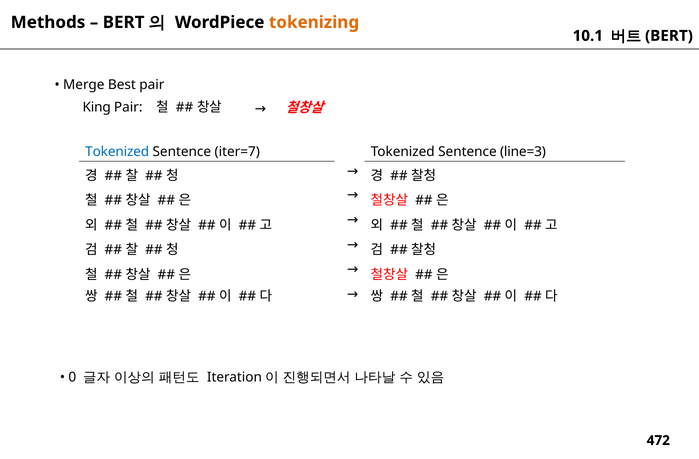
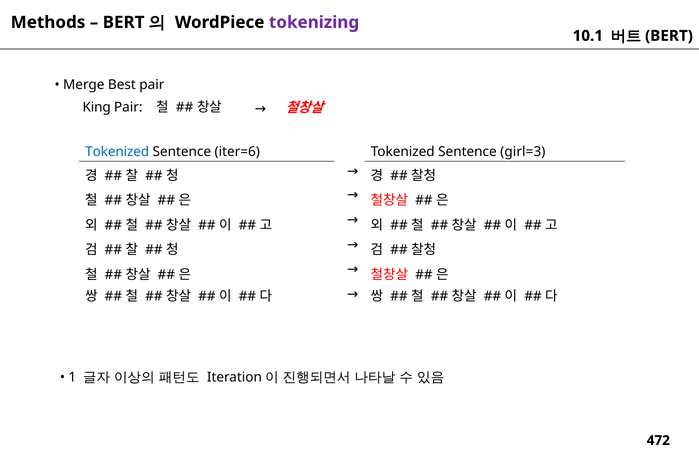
tokenizing colour: orange -> purple
iter=7: iter=7 -> iter=6
line=3: line=3 -> girl=3
0: 0 -> 1
